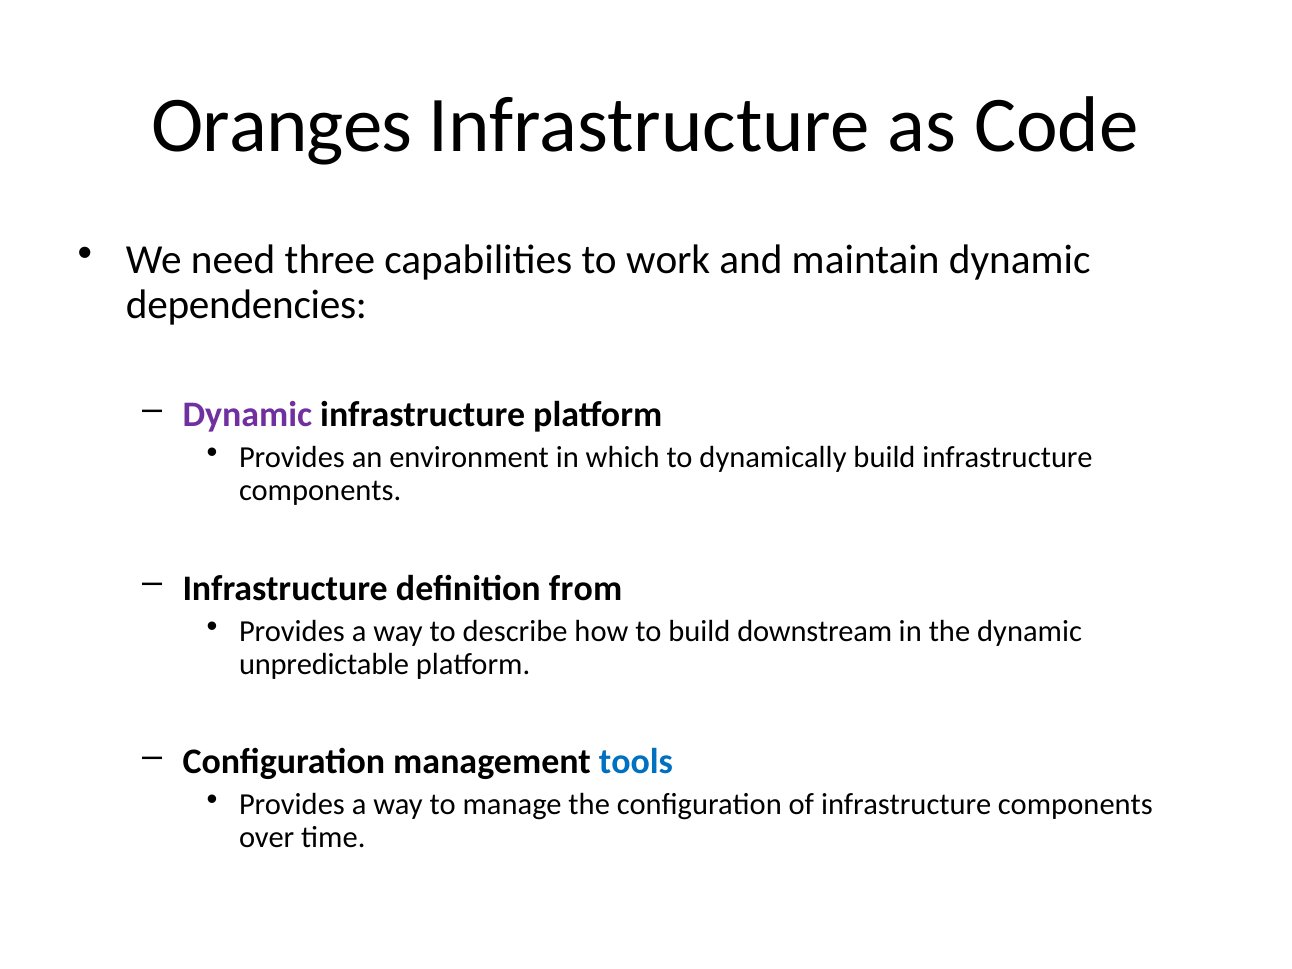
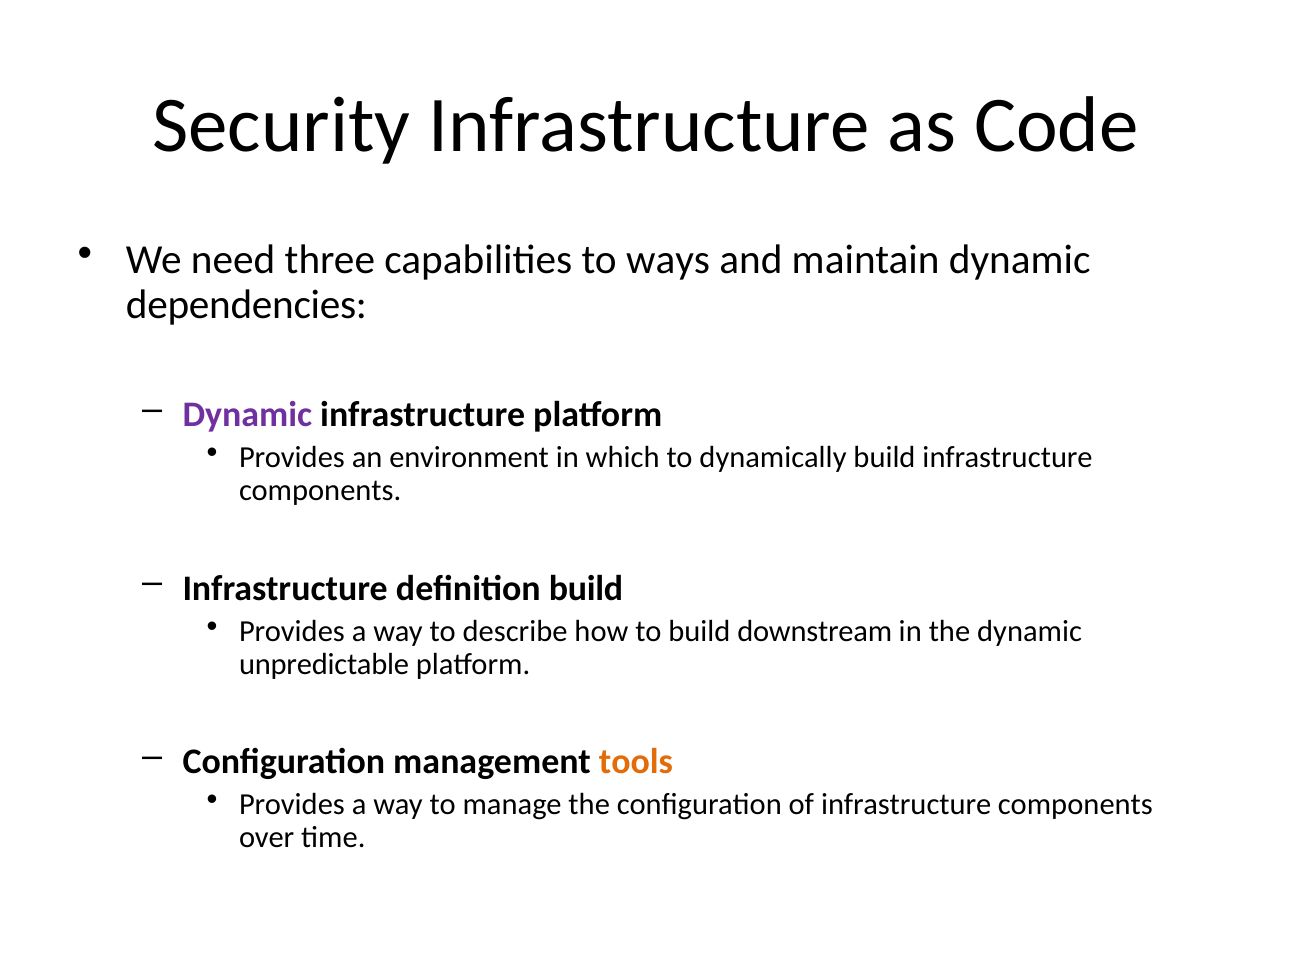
Oranges: Oranges -> Security
work: work -> ways
definition from: from -> build
tools colour: blue -> orange
